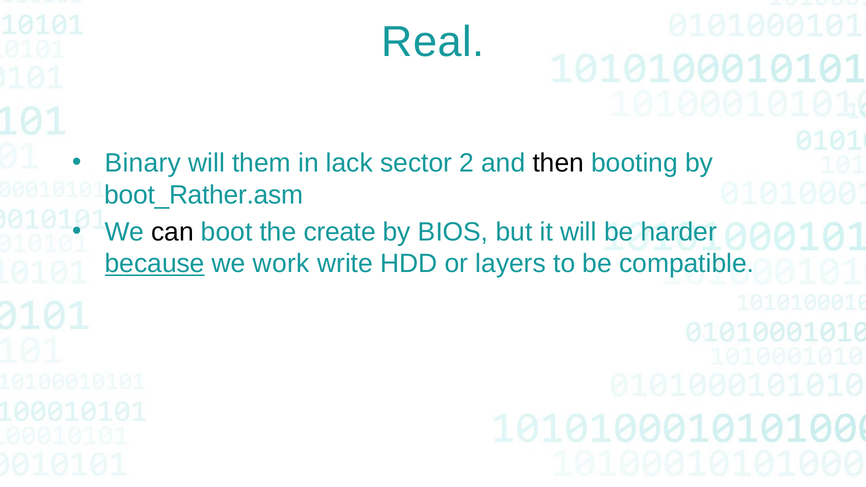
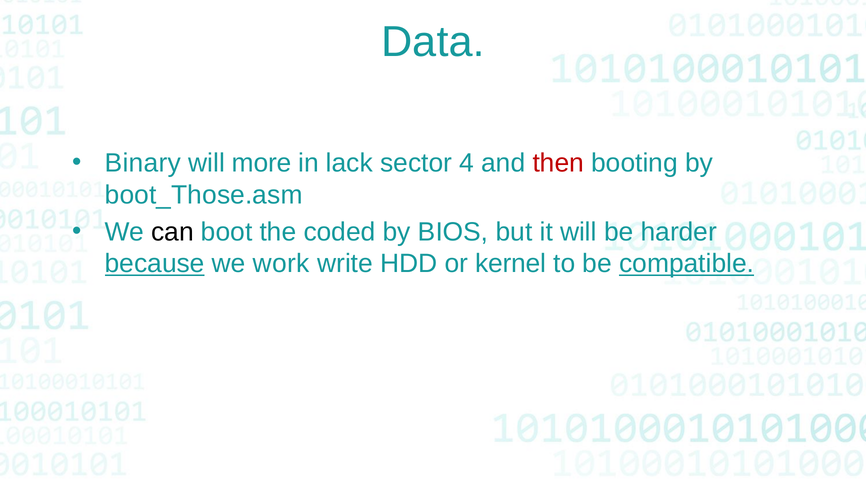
Real: Real -> Data
them: them -> more
2: 2 -> 4
then colour: black -> red
boot_Rather.asm: boot_Rather.asm -> boot_Those.asm
create: create -> coded
layers: layers -> kernel
compatible underline: none -> present
